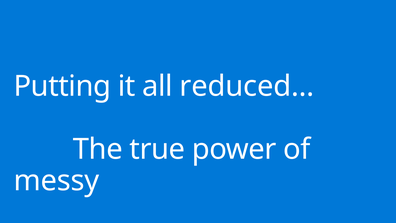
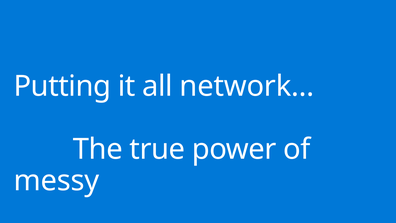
reduced…: reduced… -> network…
